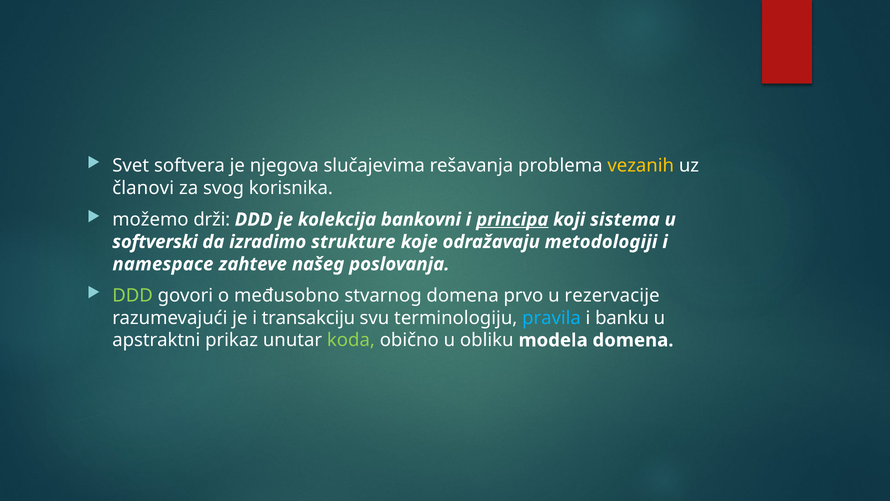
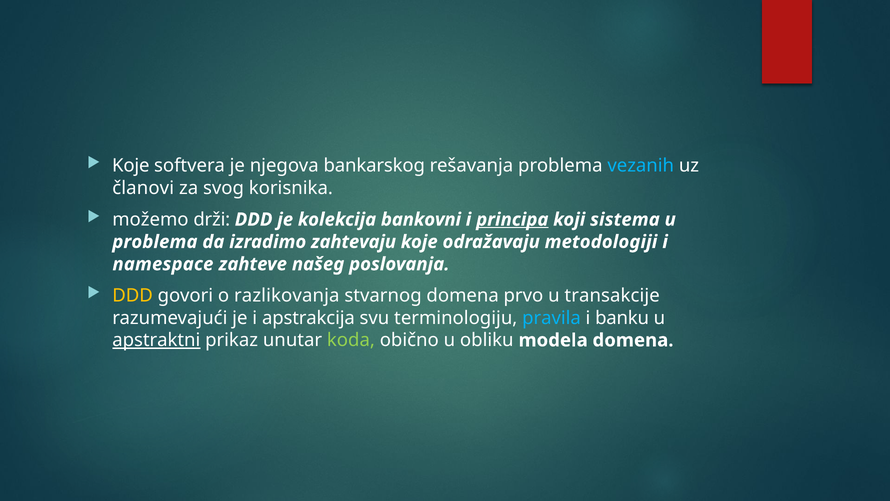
Svet at (131, 166): Svet -> Koje
slučajevima: slučajevima -> bankarskog
vezanih colour: yellow -> light blue
softverski at (155, 242): softverski -> problema
strukture: strukture -> zahtevaju
DDD at (133, 295) colour: light green -> yellow
međusobno: međusobno -> razlikovanja
rezervacije: rezervacije -> transakcije
transakciju: transakciju -> apstrakcija
apstraktni underline: none -> present
